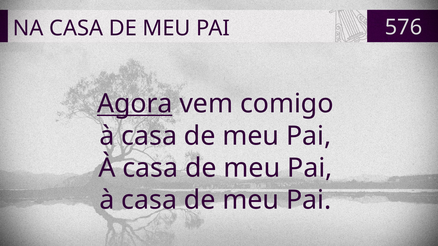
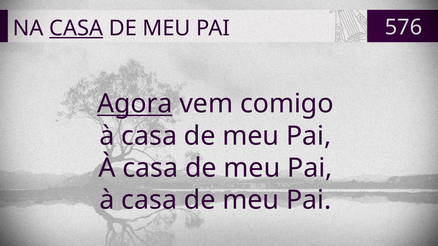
CASA at (76, 28) underline: none -> present
